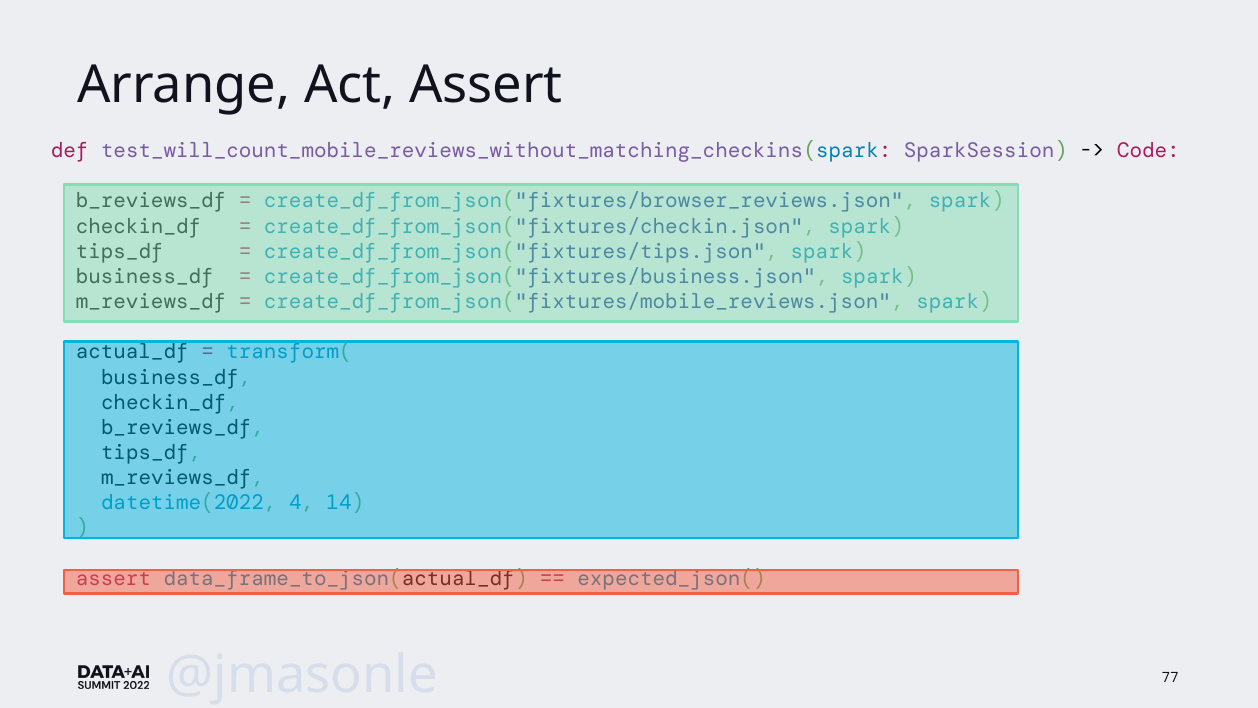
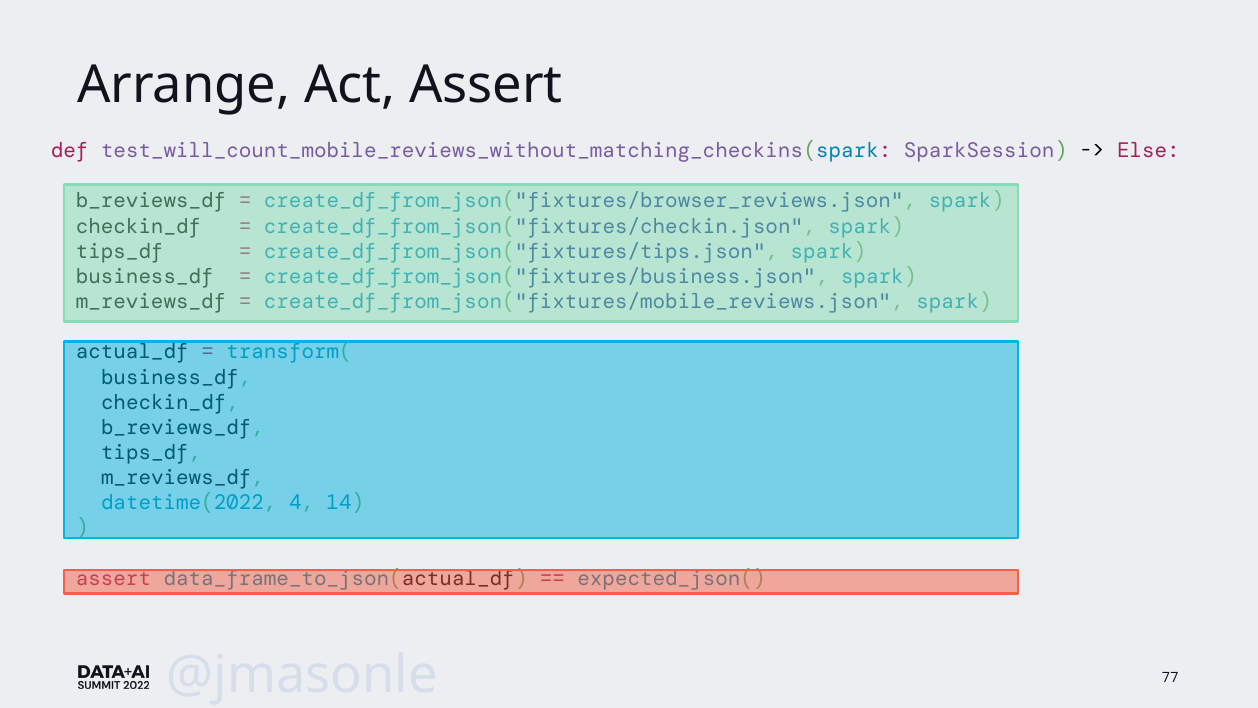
Code: Code -> Else
